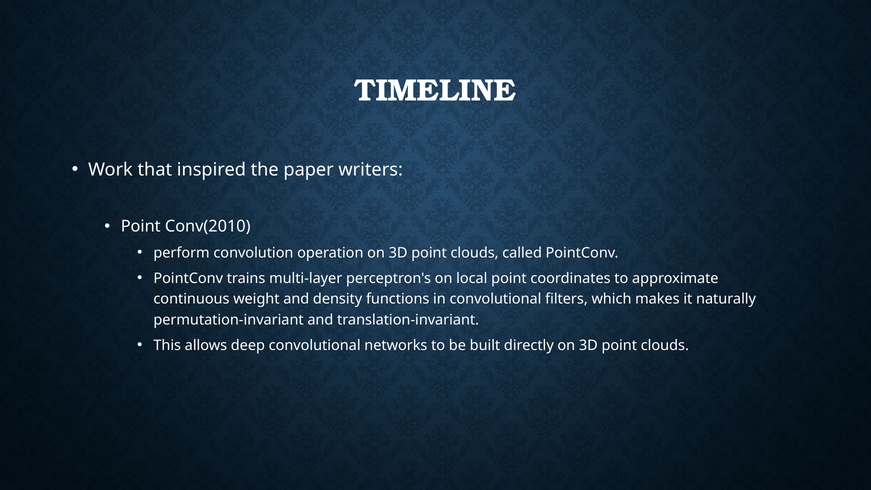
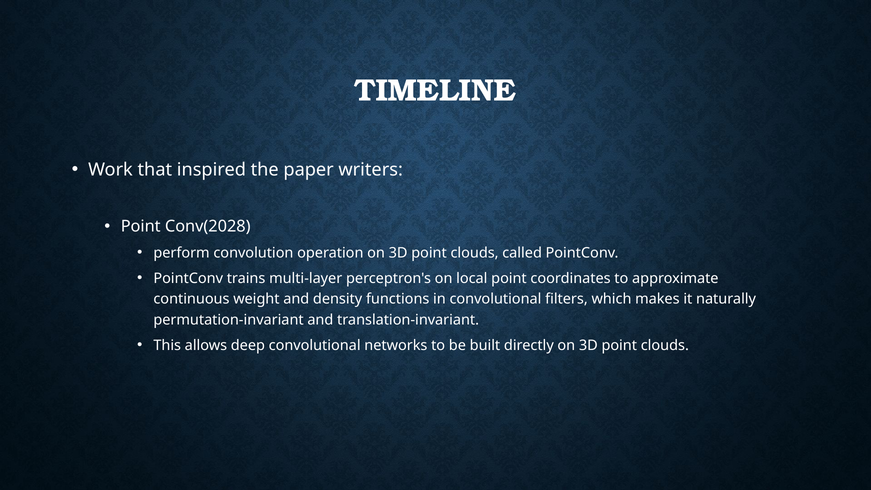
Conv(2010: Conv(2010 -> Conv(2028
